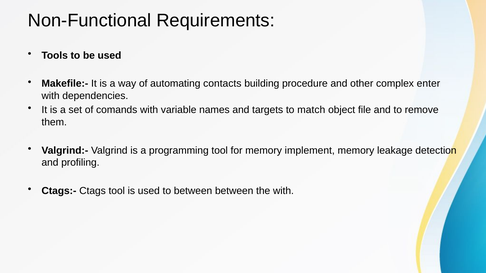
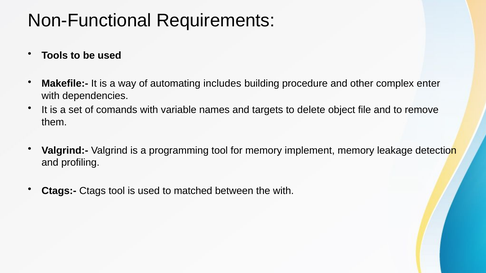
contacts: contacts -> includes
match: match -> delete
to between: between -> matched
